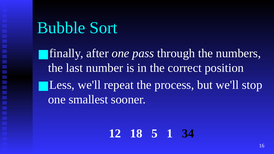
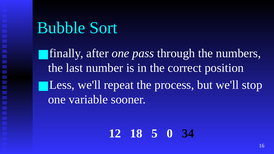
smallest: smallest -> variable
1: 1 -> 0
